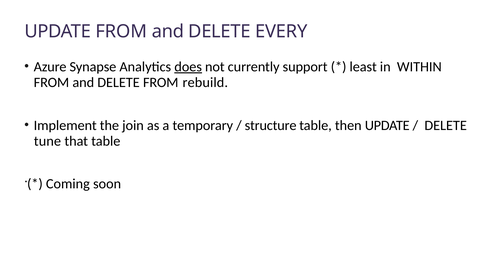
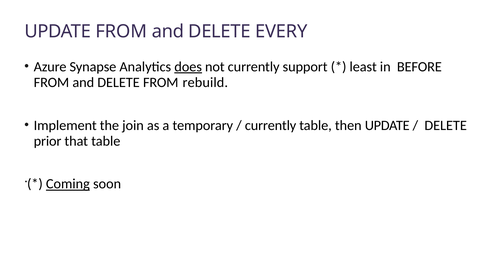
WITHIN: WITHIN -> BEFORE
structure at (271, 126): structure -> currently
tune: tune -> prior
Coming underline: none -> present
